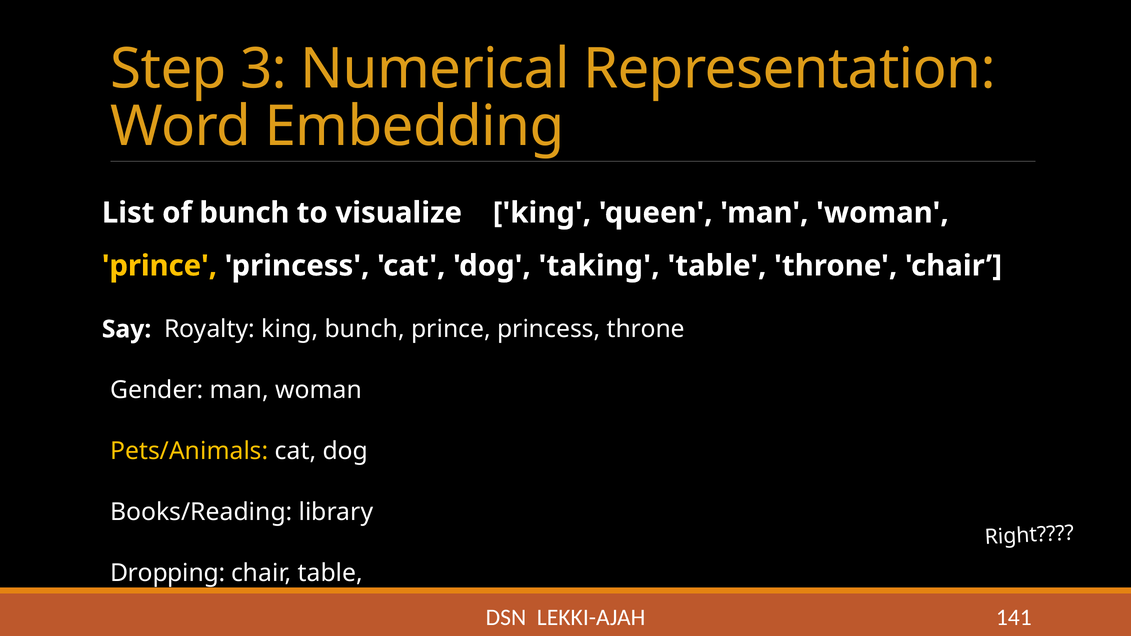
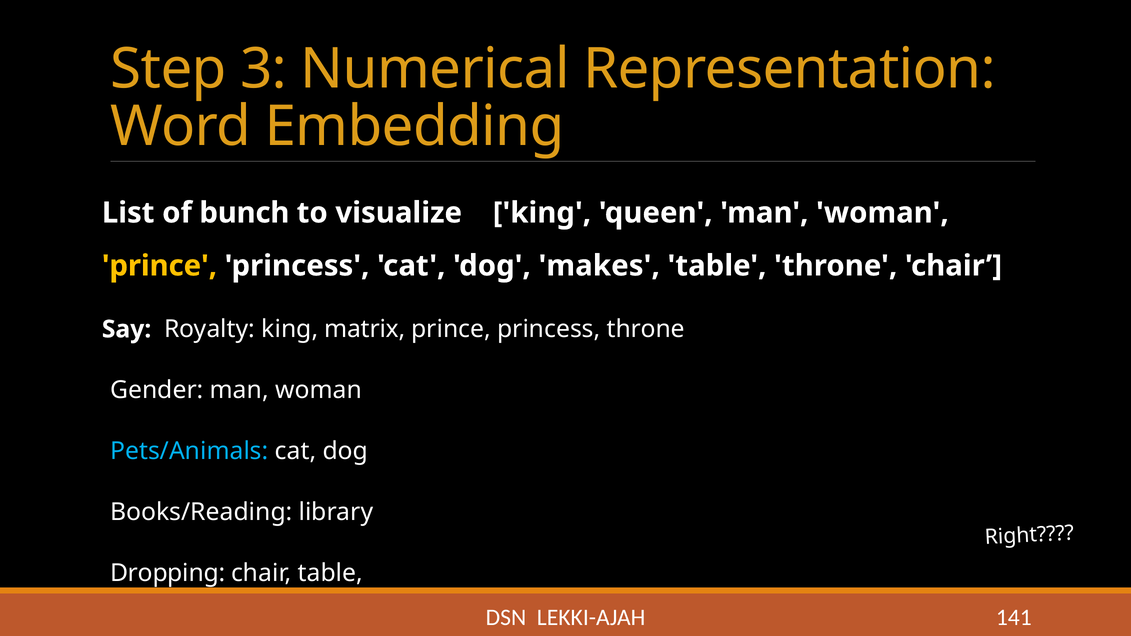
taking: taking -> makes
king bunch: bunch -> matrix
Pets/Animals colour: yellow -> light blue
